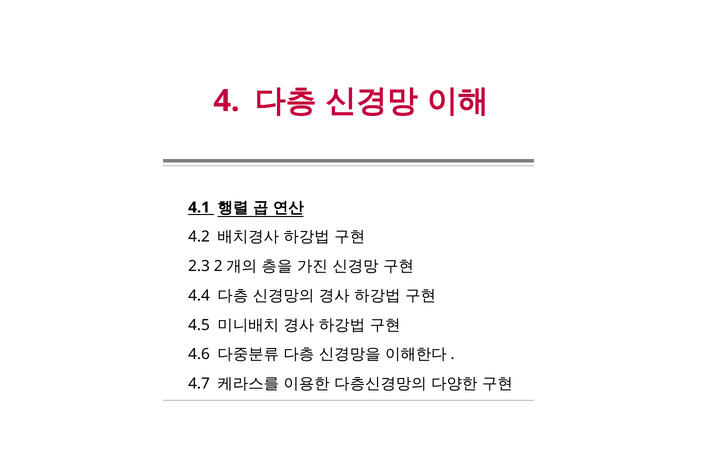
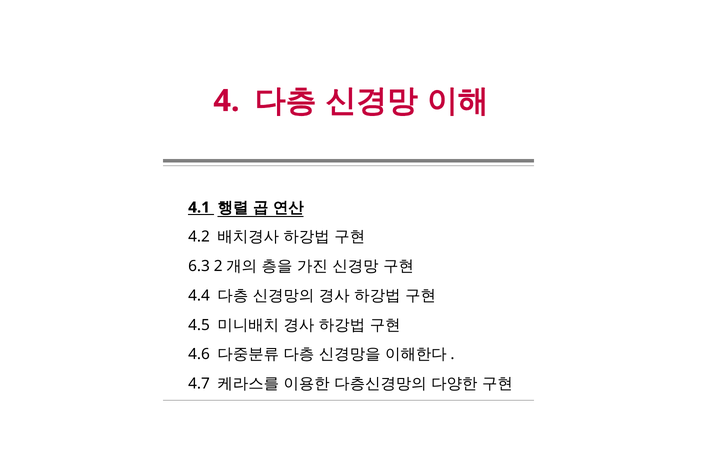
2.3: 2.3 -> 6.3
